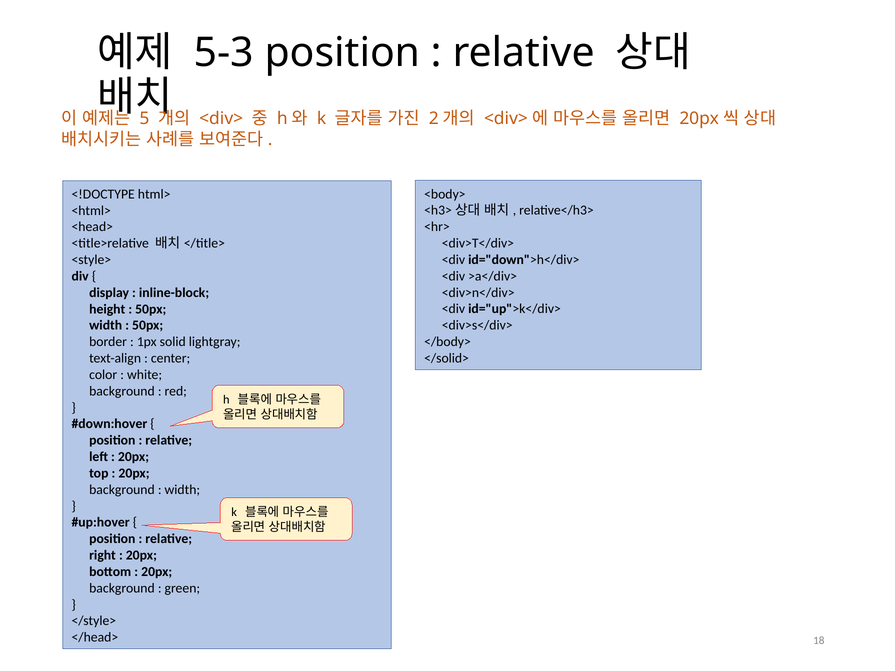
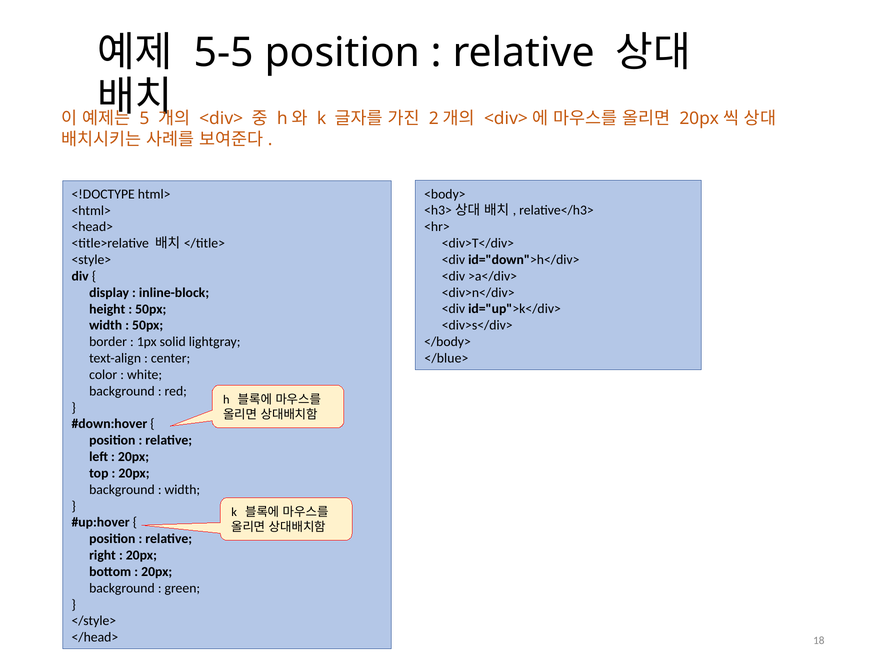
5-3: 5-3 -> 5-5
</solid>: </solid> -> </blue>
